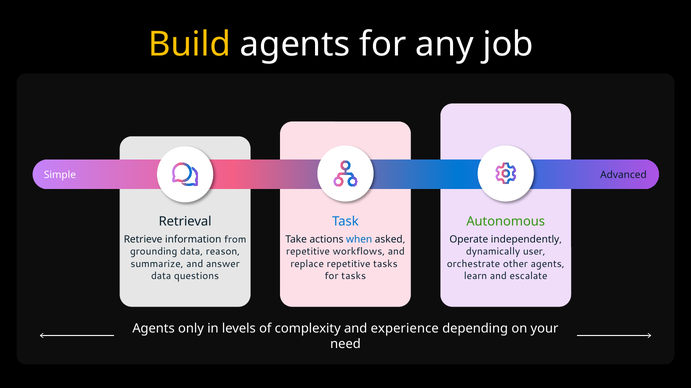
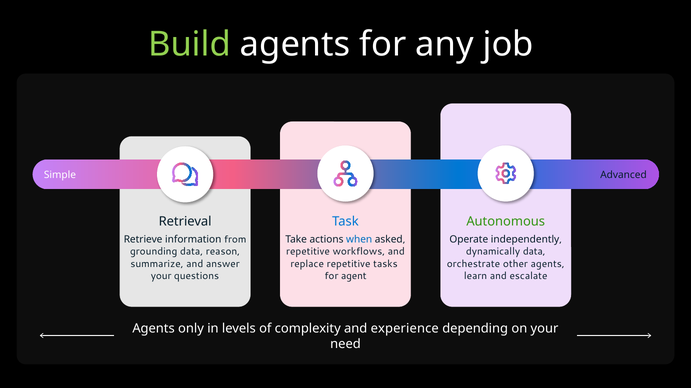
Build colour: yellow -> light green
dynamically user: user -> data
data at (161, 276): data -> your
for tasks: tasks -> agent
